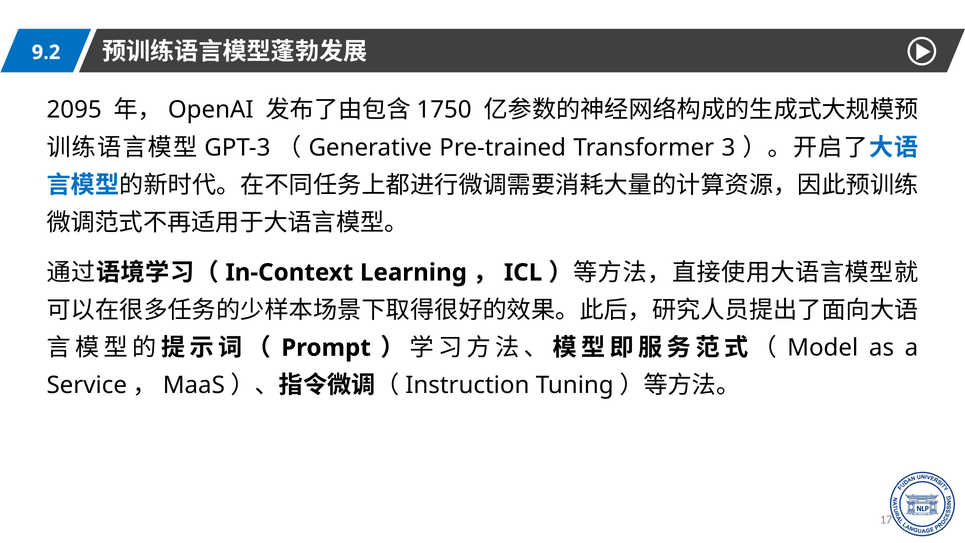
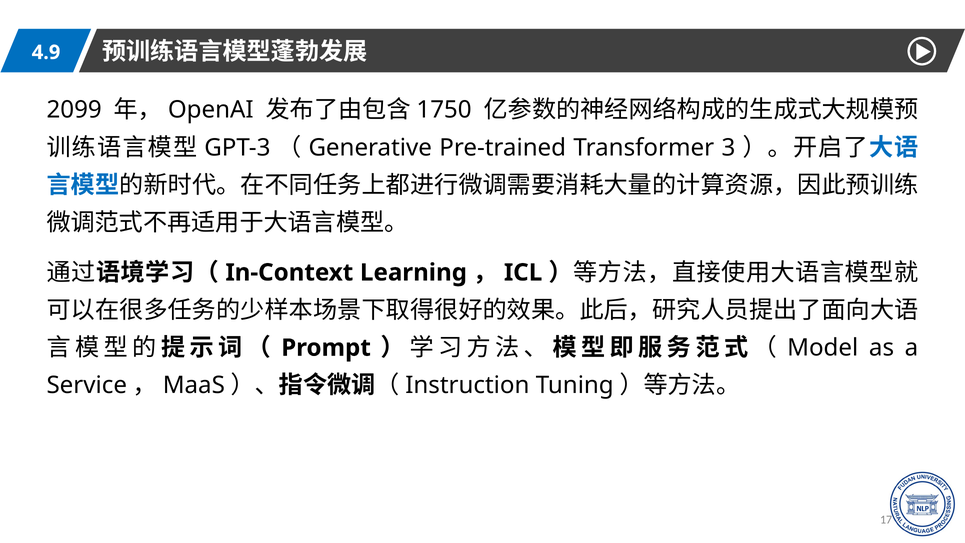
9.2: 9.2 -> 4.9
2095: 2095 -> 2099
